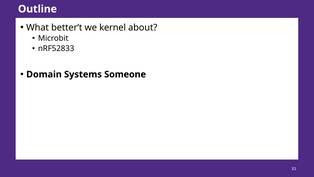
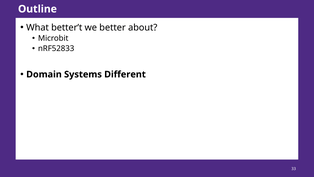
kernel: kernel -> better
Someone: Someone -> Different
